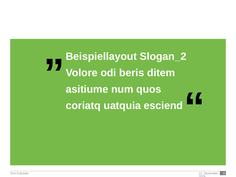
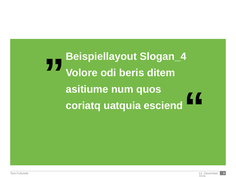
Slogan_2: Slogan_2 -> Slogan_4
